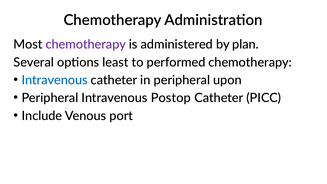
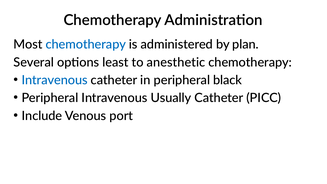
chemotherapy at (86, 45) colour: purple -> blue
performed: performed -> anesthetic
upon: upon -> black
Postop: Postop -> Usually
